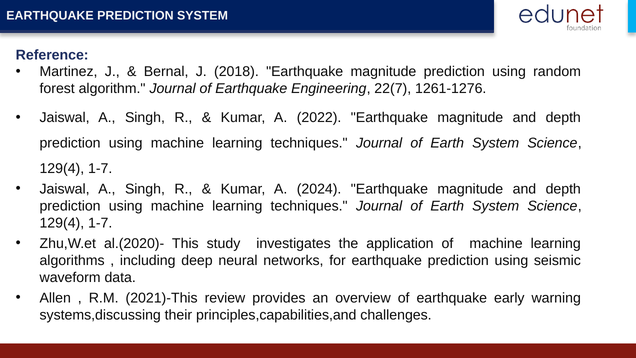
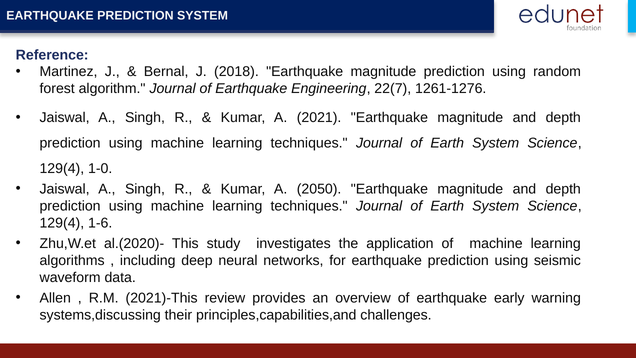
2022: 2022 -> 2021
1-7 at (100, 168): 1-7 -> 1-0
2024: 2024 -> 2050
1-7 at (100, 223): 1-7 -> 1-6
